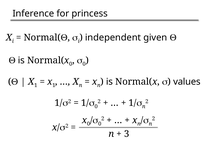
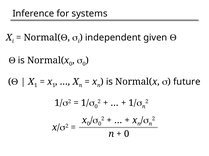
princess: princess -> systems
values: values -> future
3 at (127, 134): 3 -> 0
